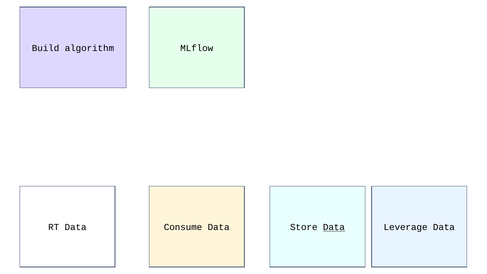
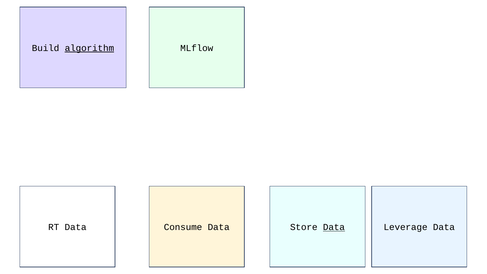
algorithm underline: none -> present
